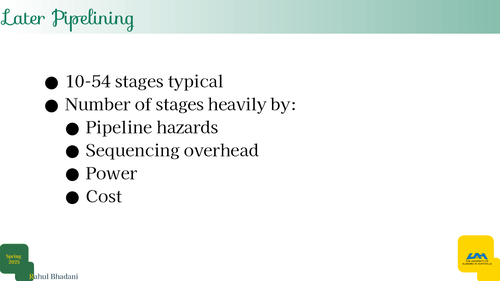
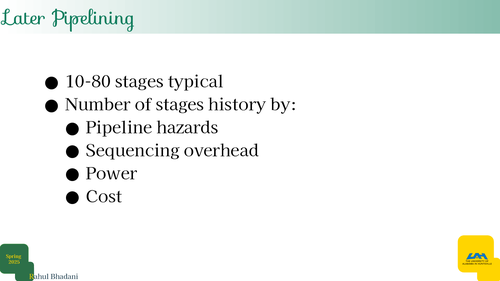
10-54: 10-54 -> 10-80
heavily: heavily -> history
